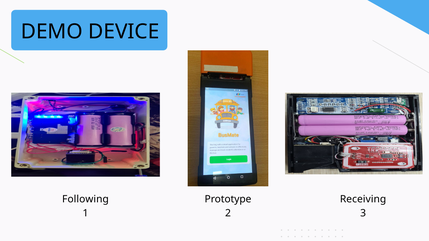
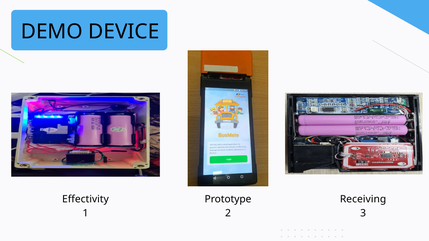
Following: Following -> Effectivity
